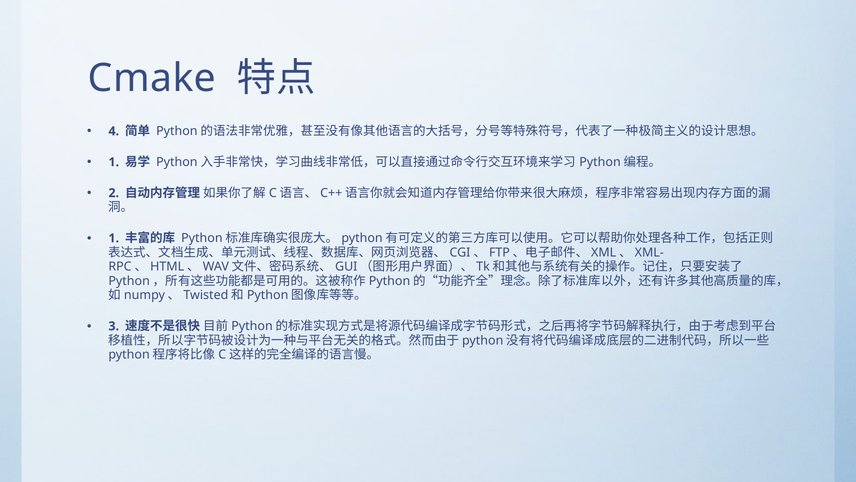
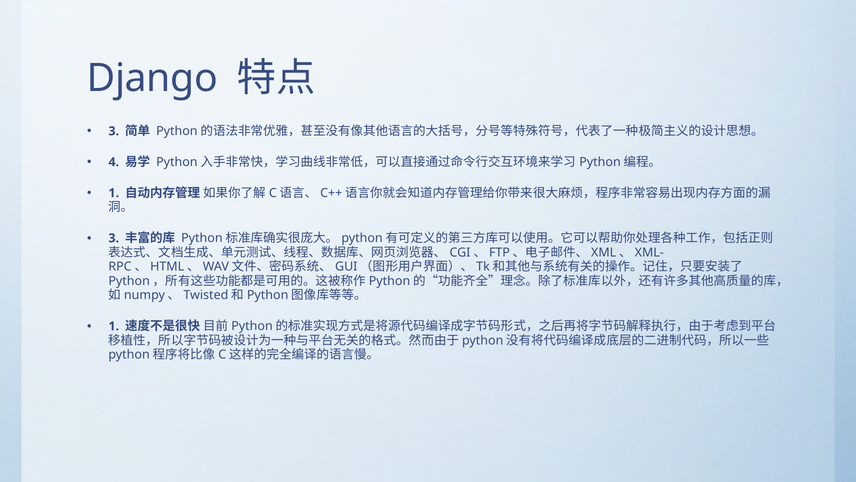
Cmake: Cmake -> Django
4 at (114, 131): 4 -> 3
1 at (114, 162): 1 -> 4
2 at (114, 193): 2 -> 1
1 at (114, 238): 1 -> 3
3 at (114, 326): 3 -> 1
